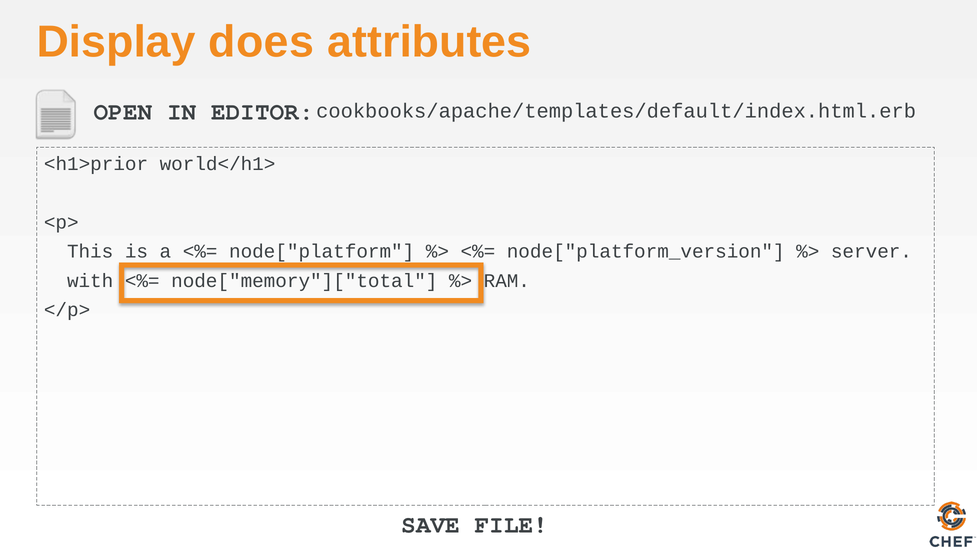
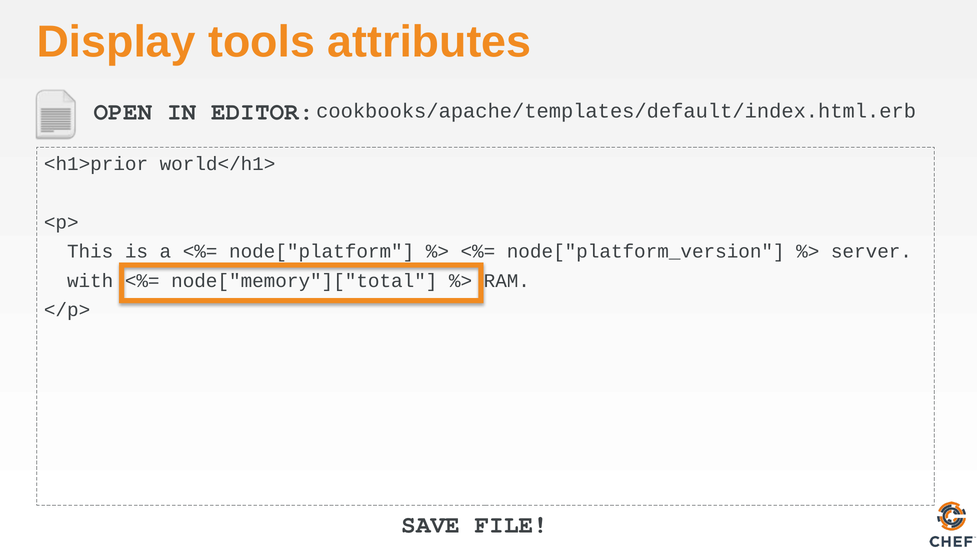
does: does -> tools
